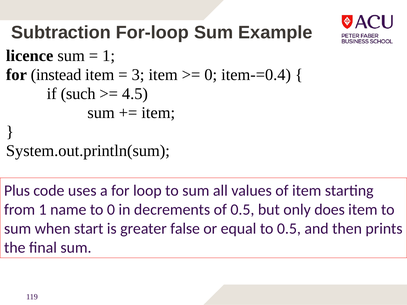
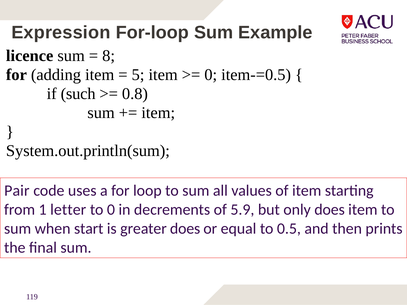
Subtraction: Subtraction -> Expression
1 at (109, 56): 1 -> 8
instead: instead -> adding
3: 3 -> 5
item-=0.4: item-=0.4 -> item-=0.5
4.5: 4.5 -> 0.8
Plus: Plus -> Pair
name: name -> letter
of 0.5: 0.5 -> 5.9
greater false: false -> does
